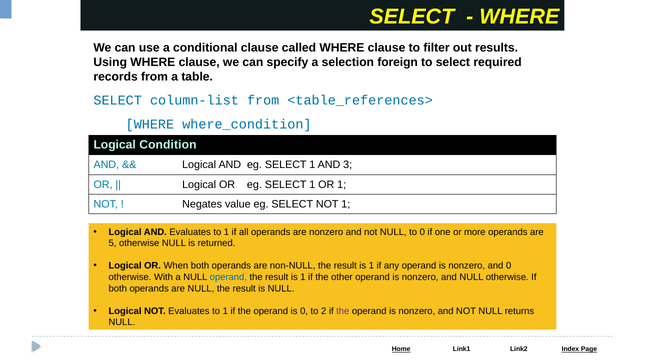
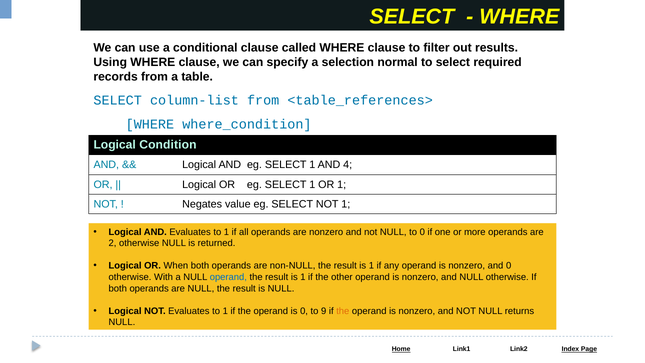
foreign: foreign -> normal
3: 3 -> 4
5: 5 -> 2
2: 2 -> 9
the at (343, 311) colour: purple -> orange
